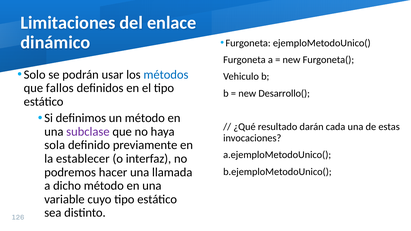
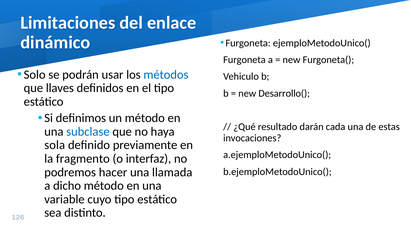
fallos: fallos -> llaves
subclase colour: purple -> blue
establecer: establecer -> fragmento
